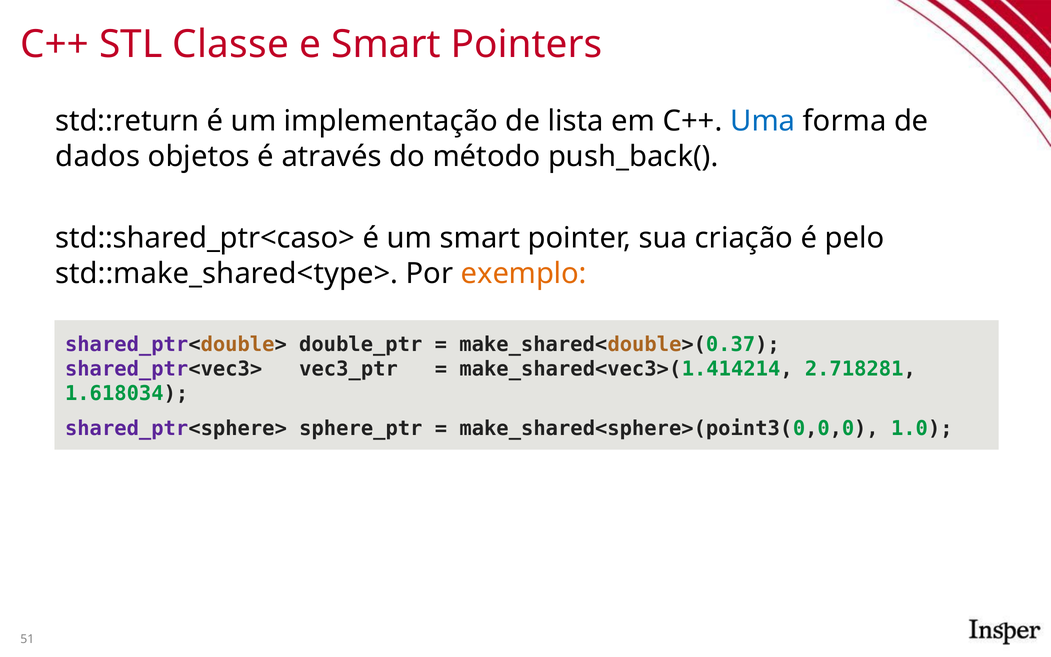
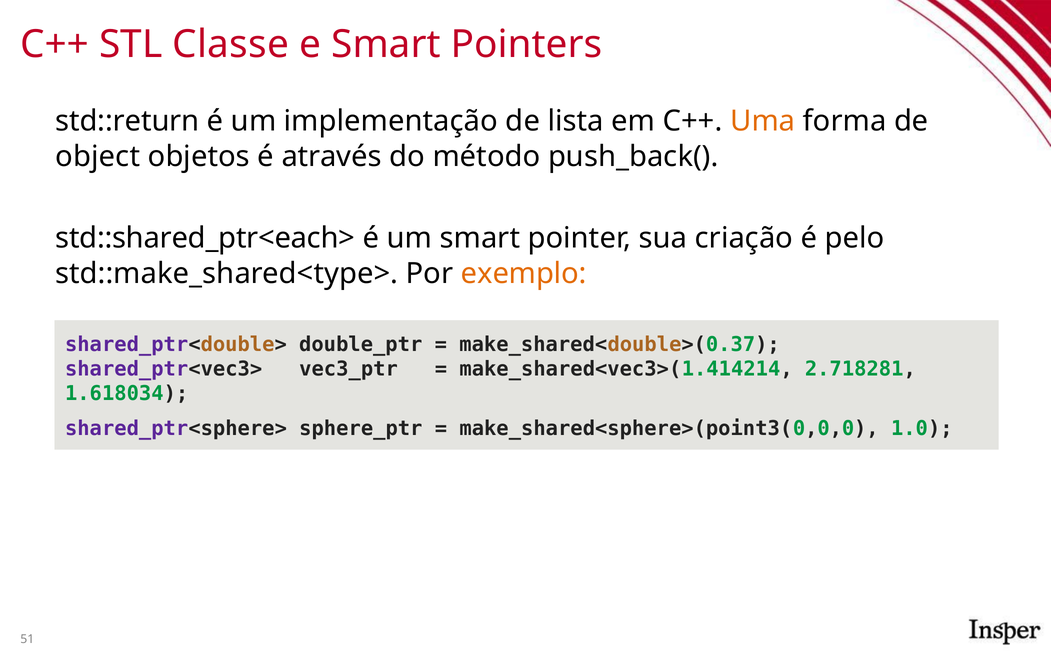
Uma colour: blue -> orange
dados: dados -> object
std::shared_ptr<caso>: std::shared_ptr<caso> -> std::shared_ptr<each>
